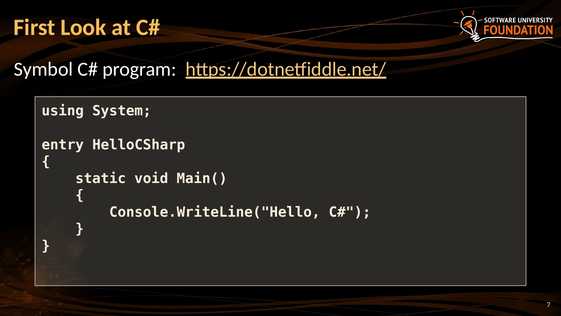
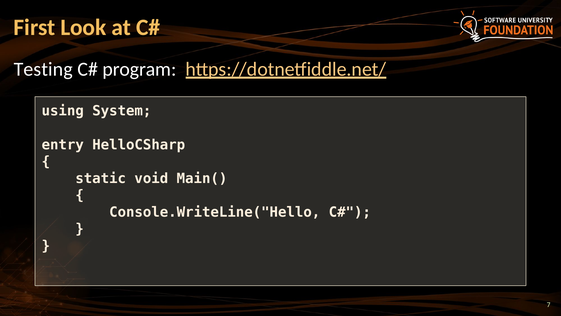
Symbol: Symbol -> Testing
